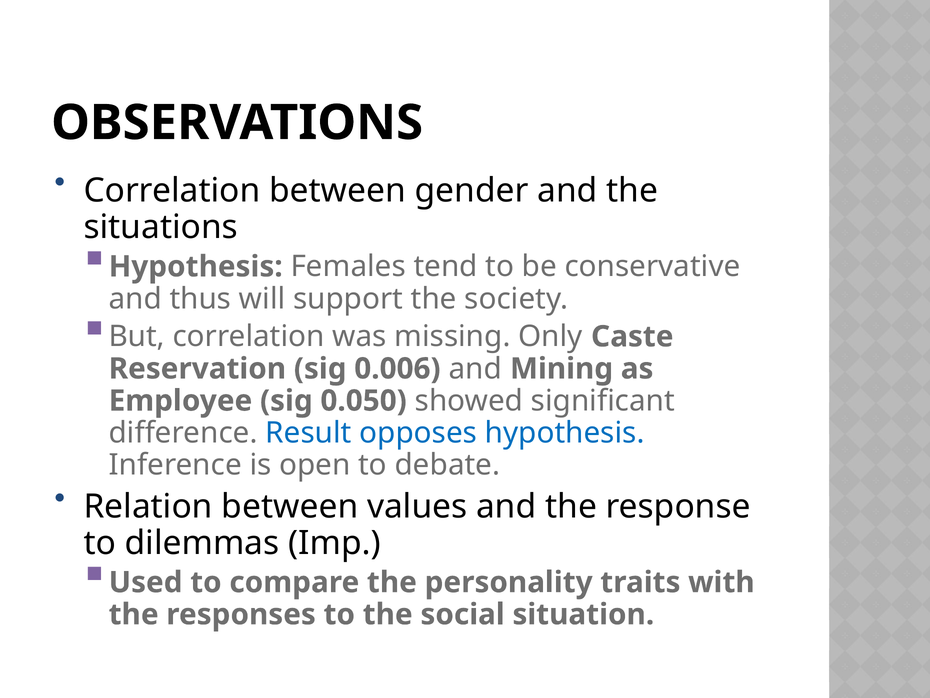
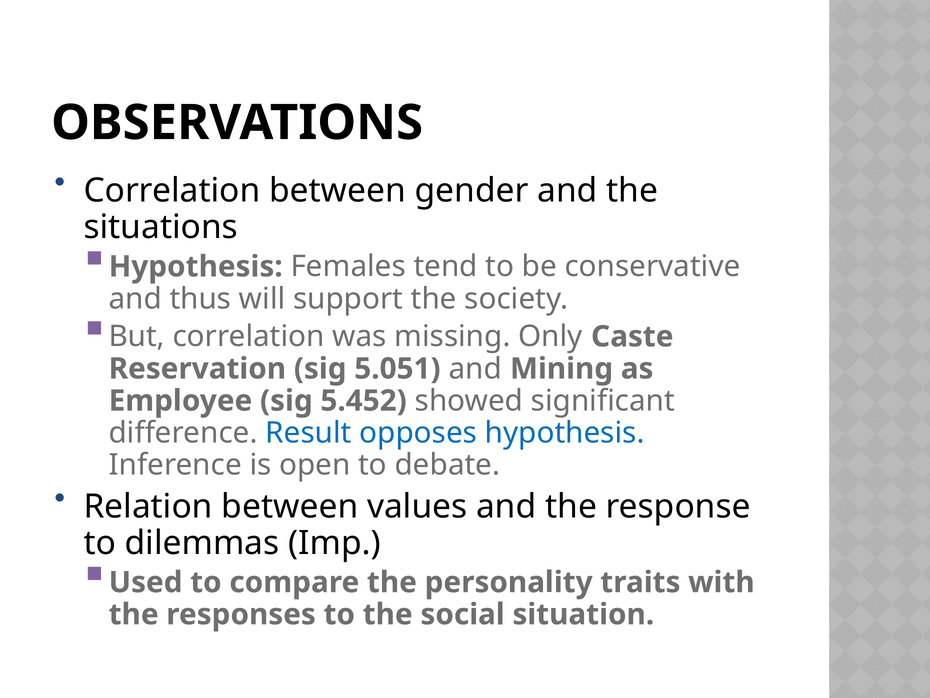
0.006: 0.006 -> 5.051
0.050: 0.050 -> 5.452
